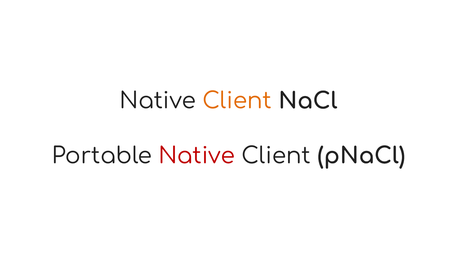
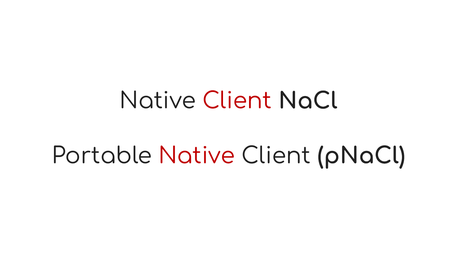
Client at (237, 101) colour: orange -> red
